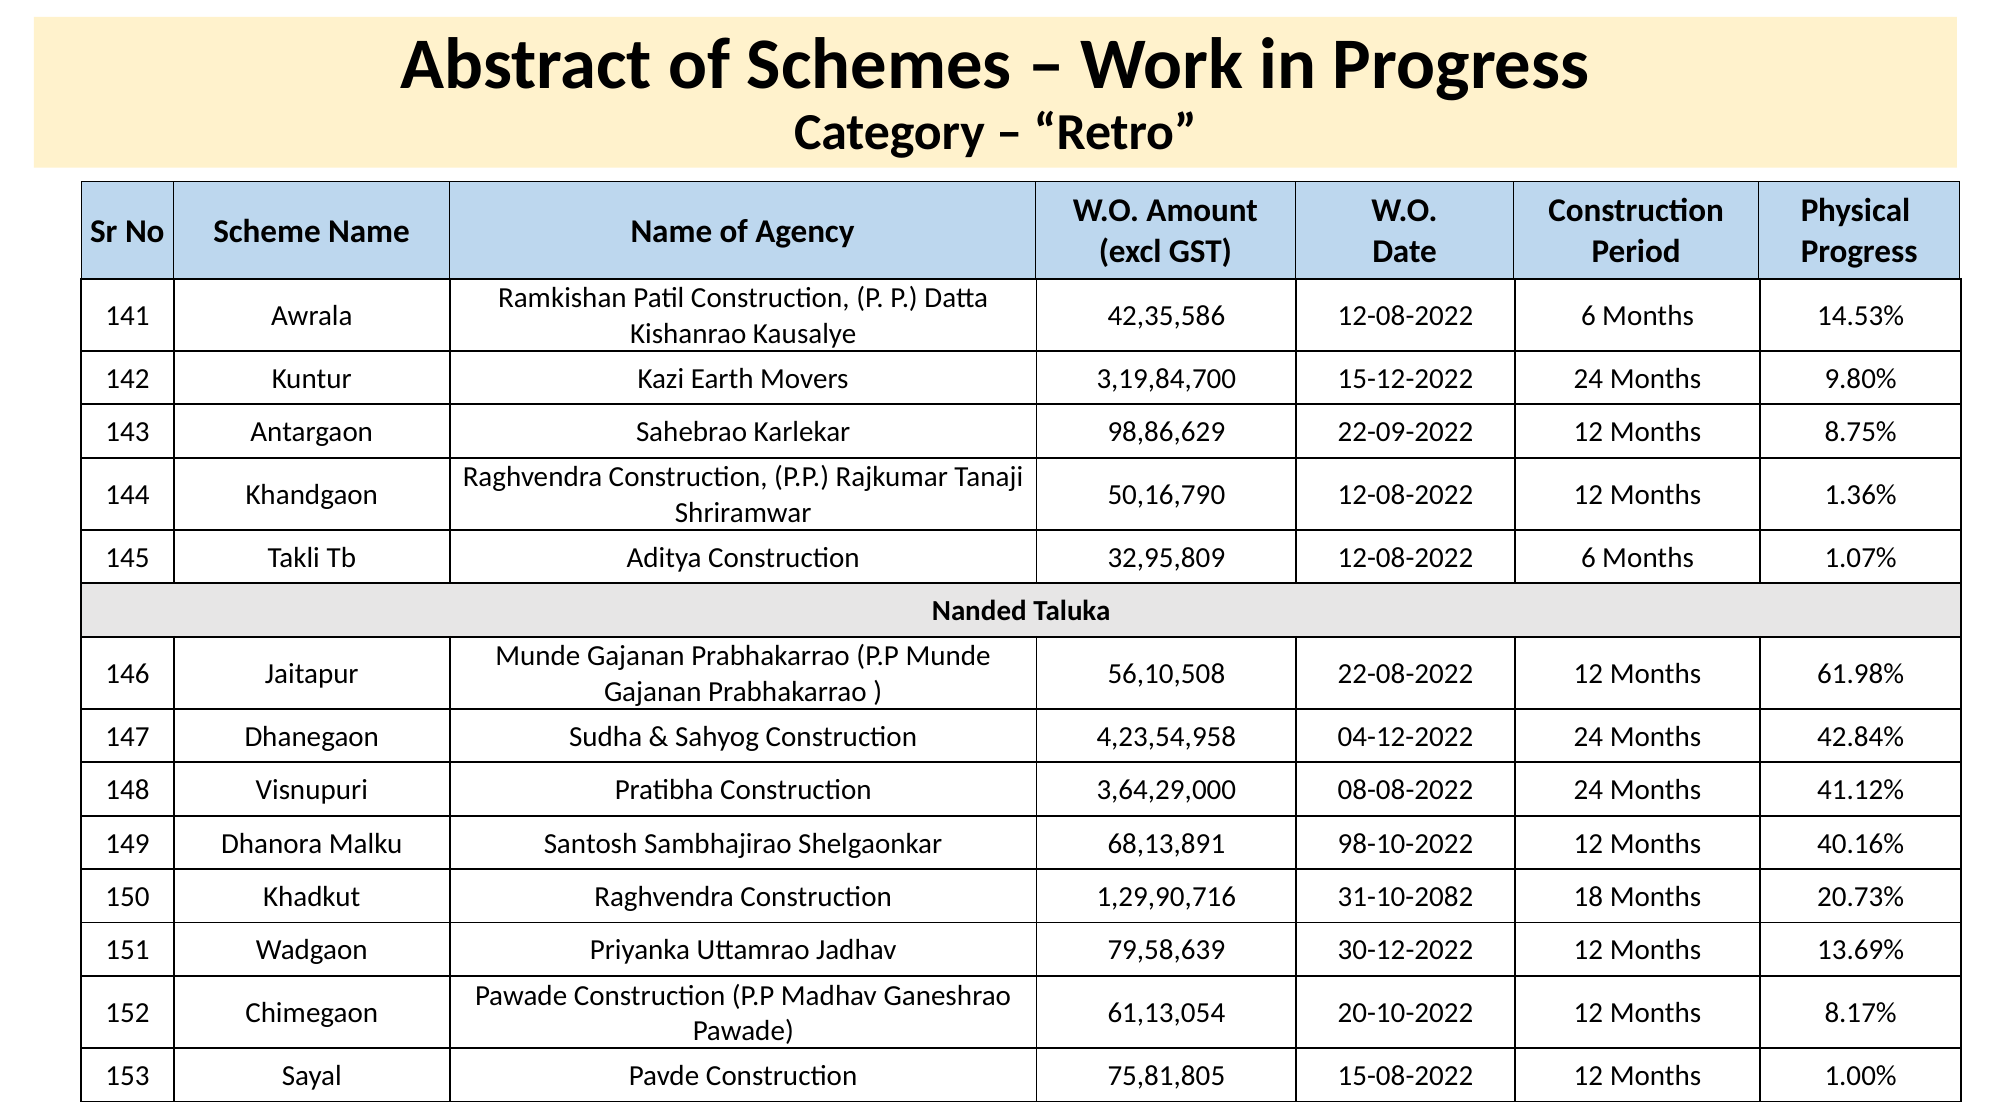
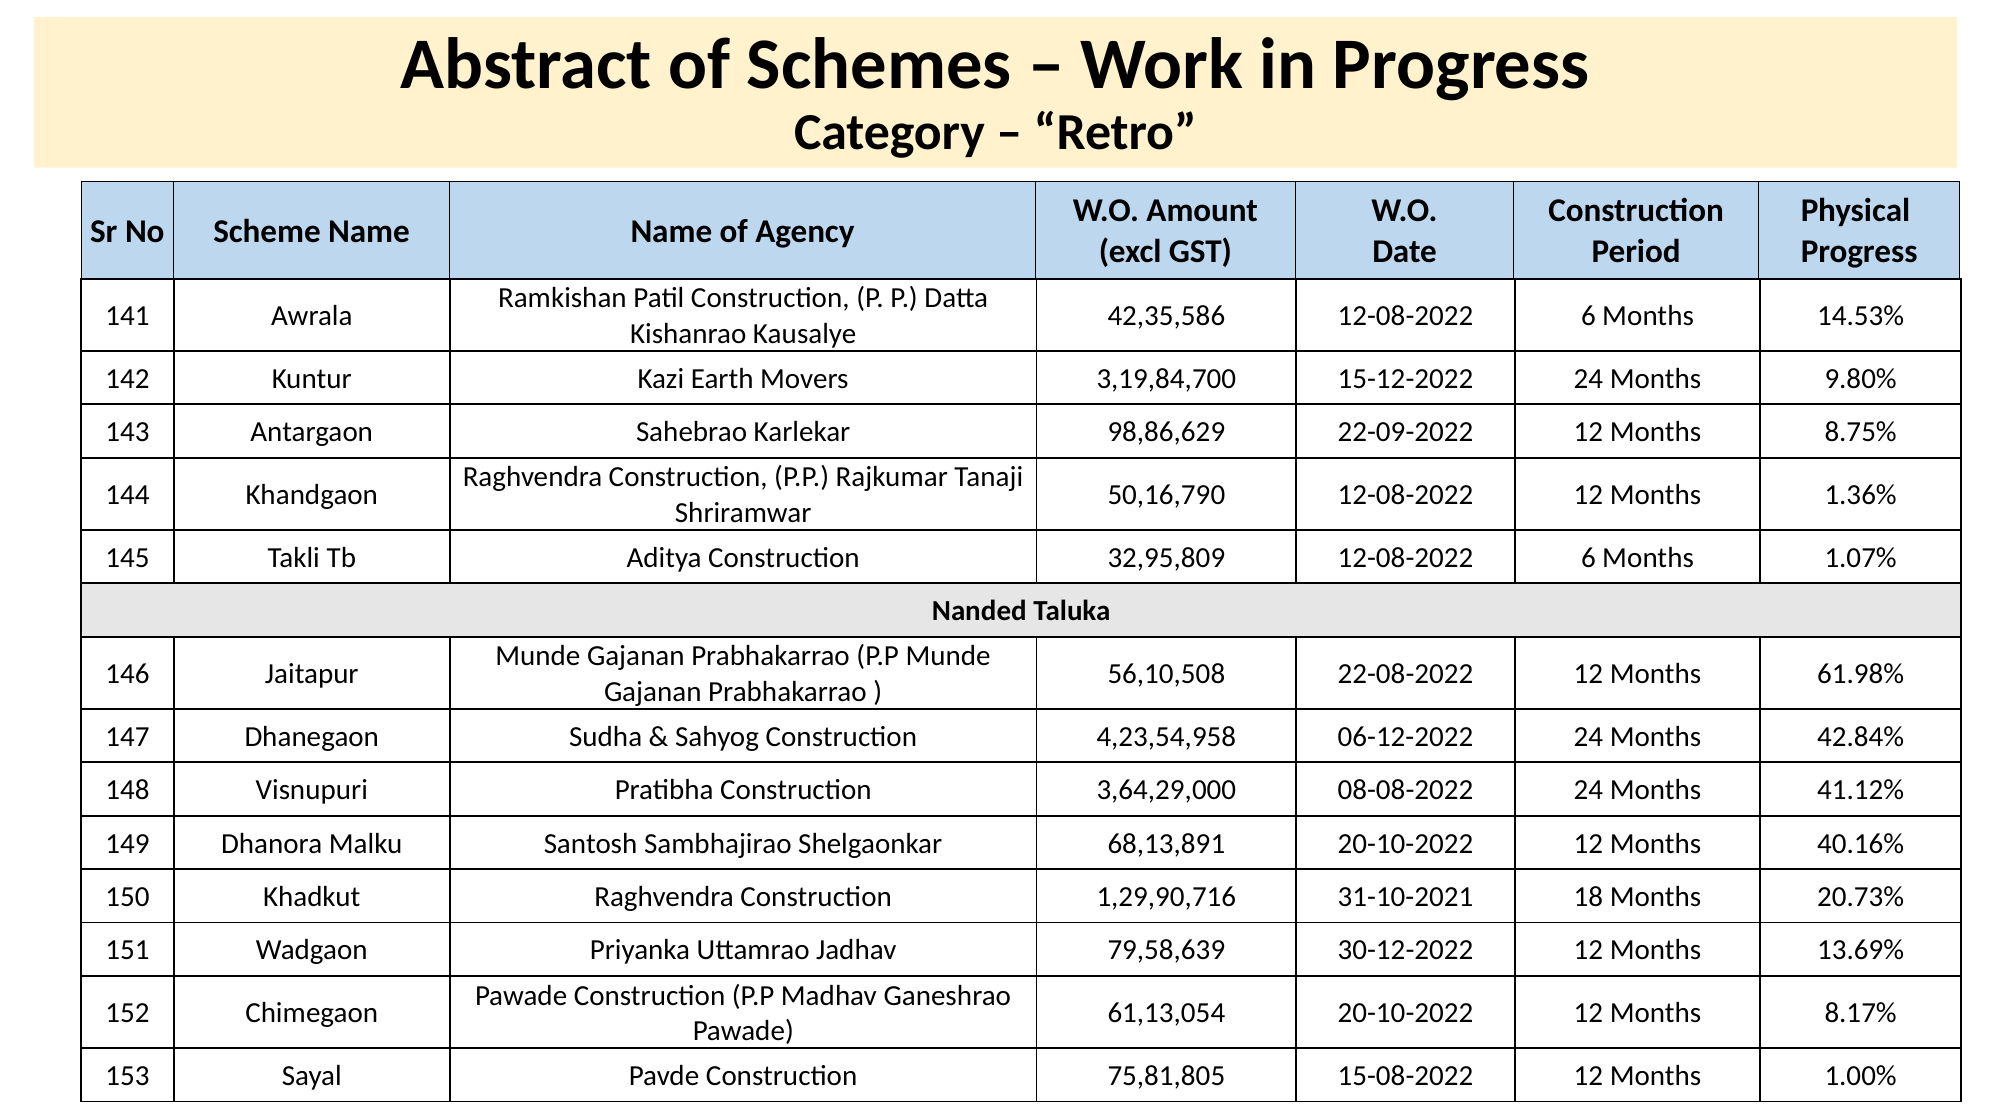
04-12-2022: 04-12-2022 -> 06-12-2022
68,13,891 98-10-2022: 98-10-2022 -> 20-10-2022
31-10-2082: 31-10-2082 -> 31-10-2021
